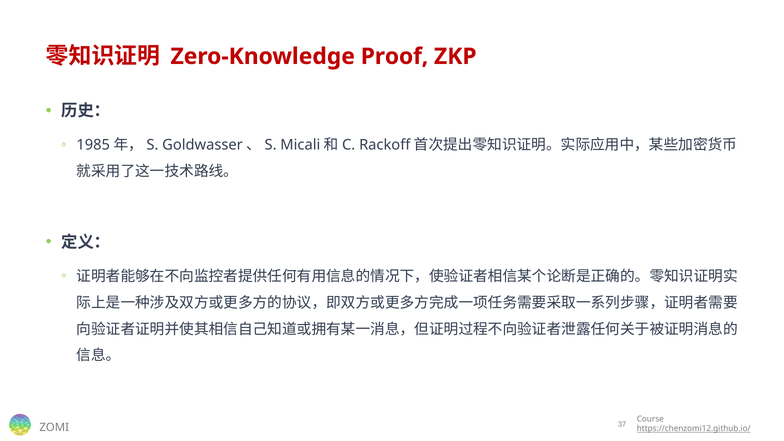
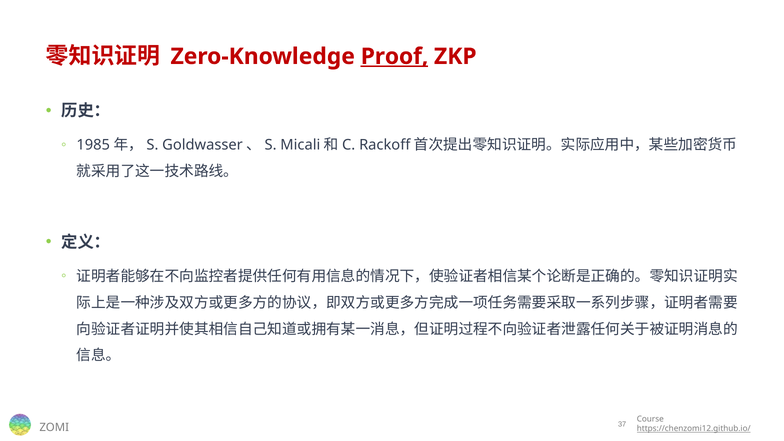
Proof underline: none -> present
